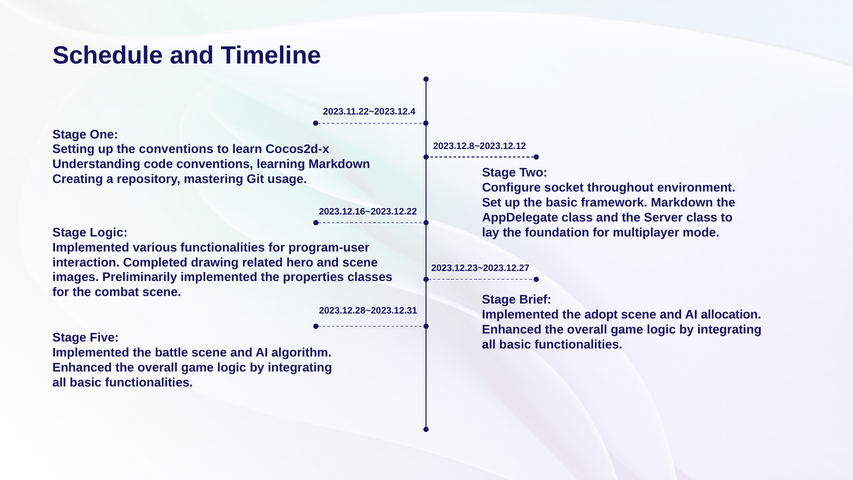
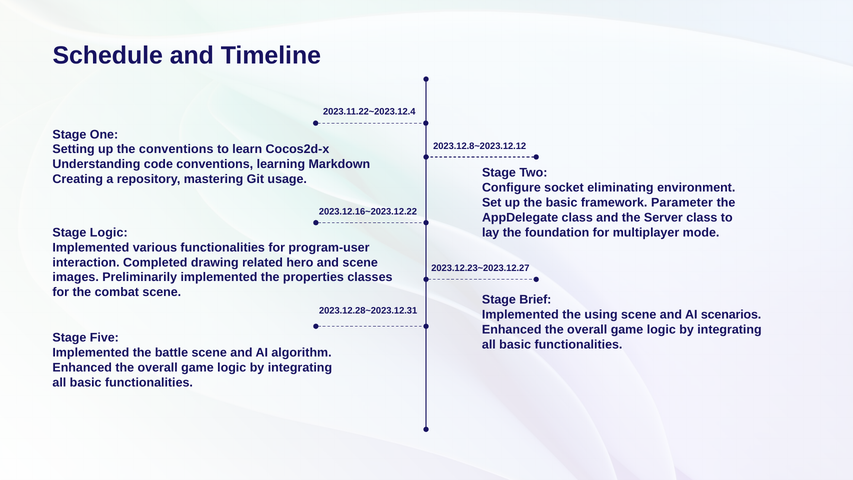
throughout: throughout -> eliminating
framework Markdown: Markdown -> Parameter
adopt: adopt -> using
allocation: allocation -> scenarios
